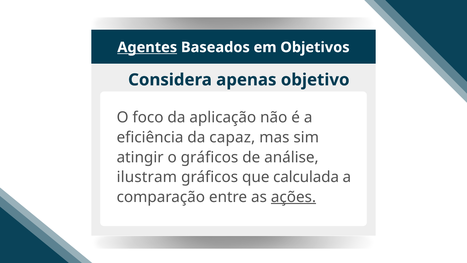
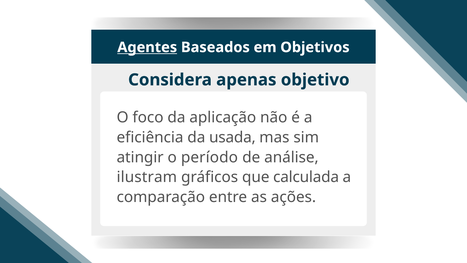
capaz: capaz -> usada
o gráficos: gráficos -> período
ações underline: present -> none
